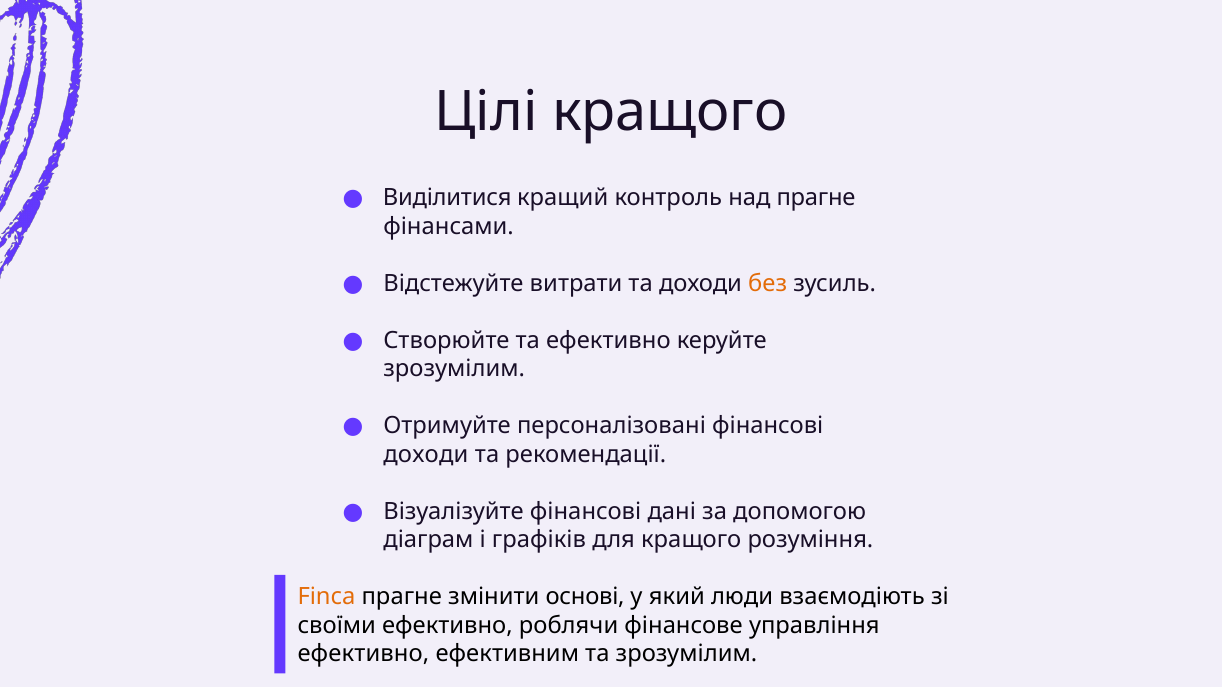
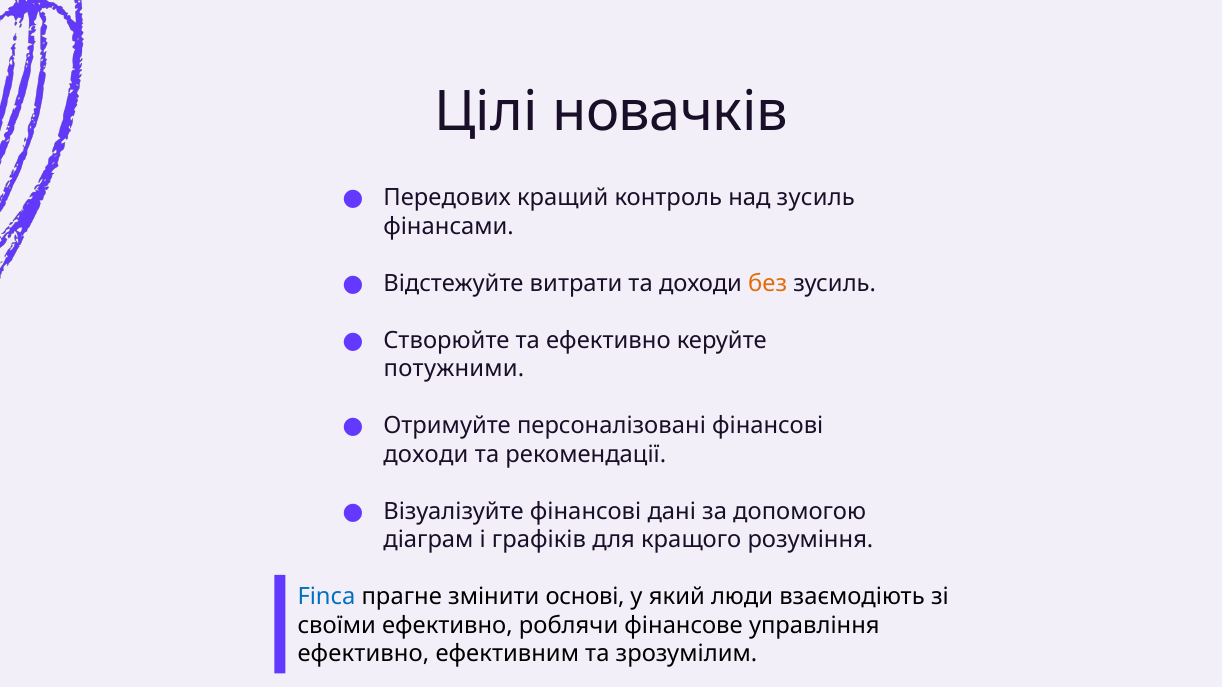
Цілі кращого: кращого -> новачків
Виділитися: Виділитися -> Передових
над прагне: прагне -> зусиль
зрозумілим at (454, 369): зрозумілим -> потужними
Finca colour: orange -> blue
